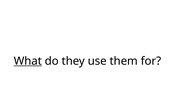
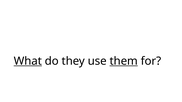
them underline: none -> present
